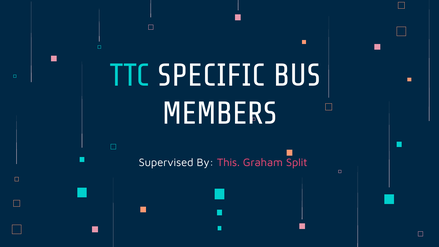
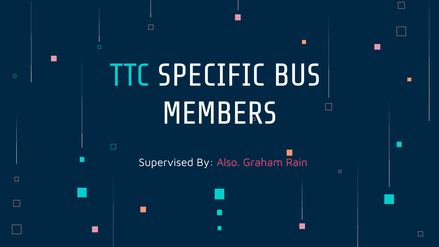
This: This -> Also
Split: Split -> Rain
